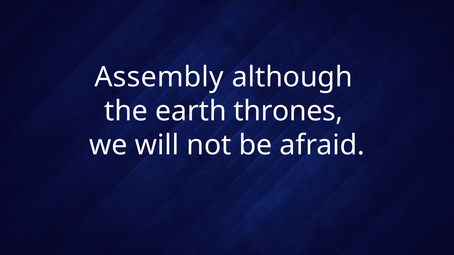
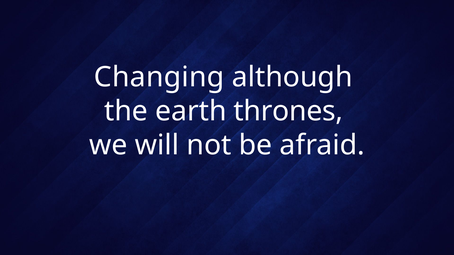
Assembly: Assembly -> Changing
